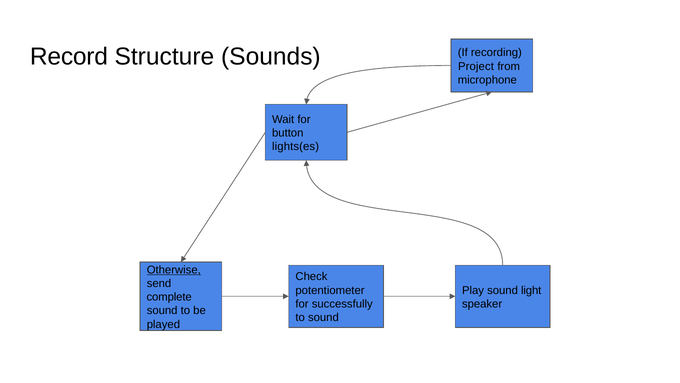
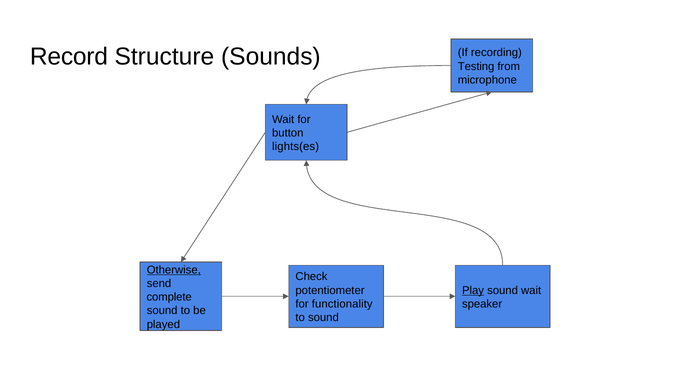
Project: Project -> Testing
Play underline: none -> present
sound light: light -> wait
successfully: successfully -> functionality
